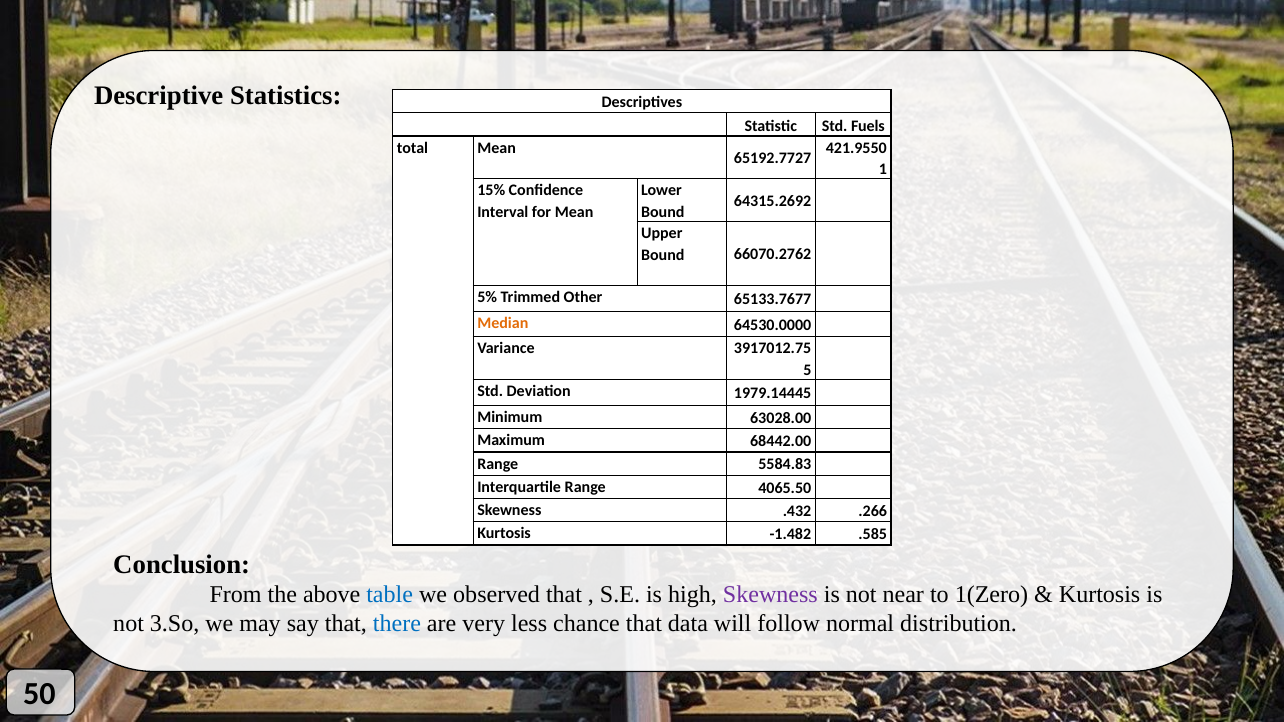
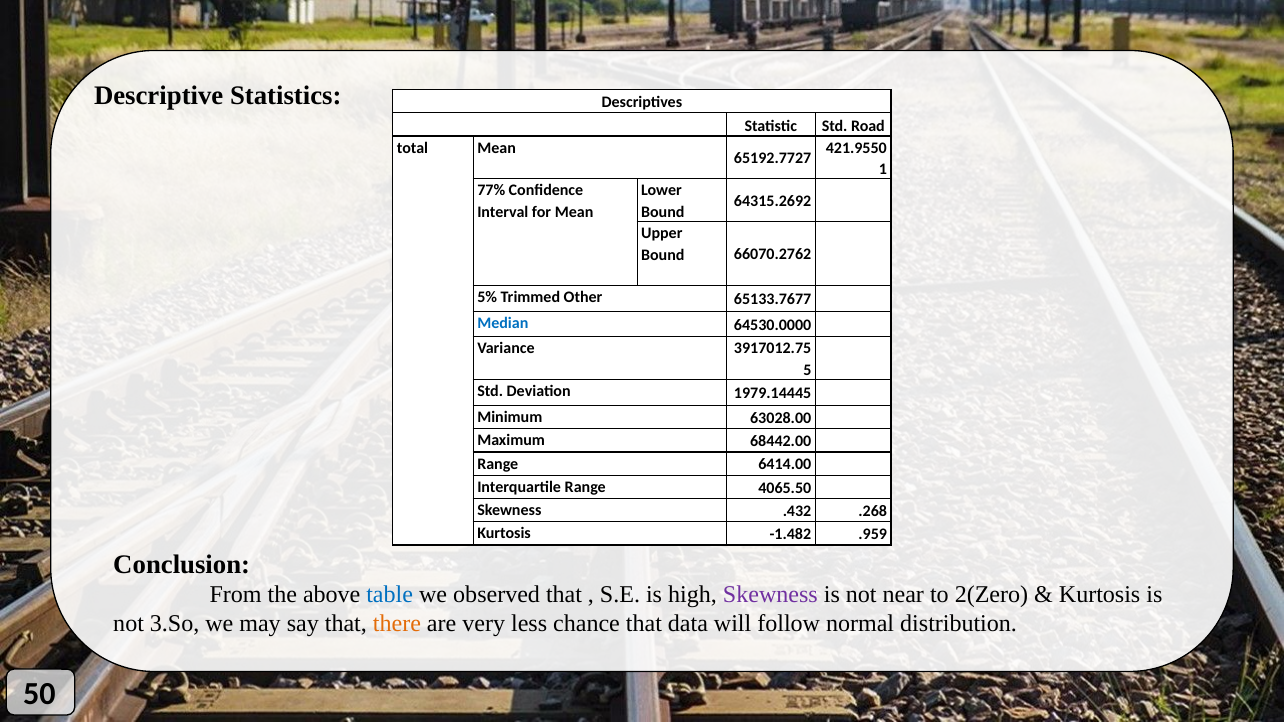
Fuels: Fuels -> Road
15%: 15% -> 77%
Median colour: orange -> blue
5584.83: 5584.83 -> 6414.00
.266: .266 -> .268
.585: .585 -> .959
1(Zero: 1(Zero -> 2(Zero
there colour: blue -> orange
